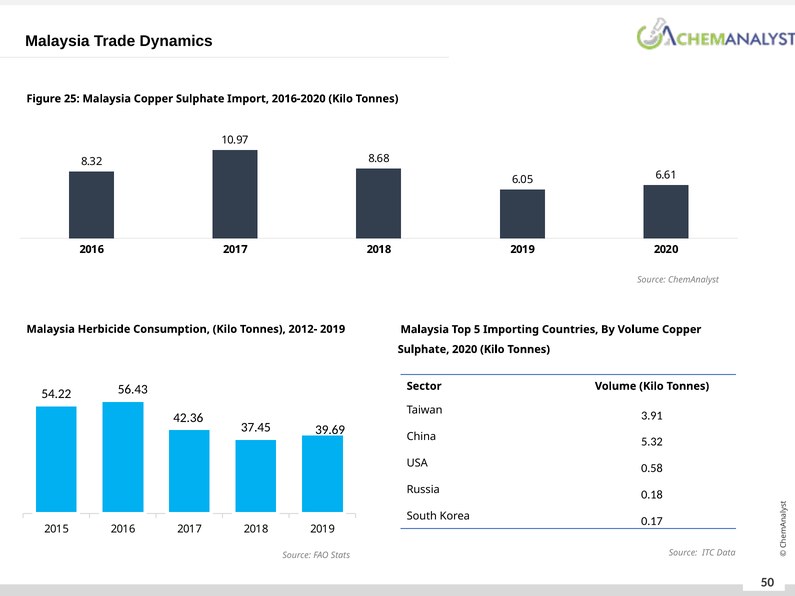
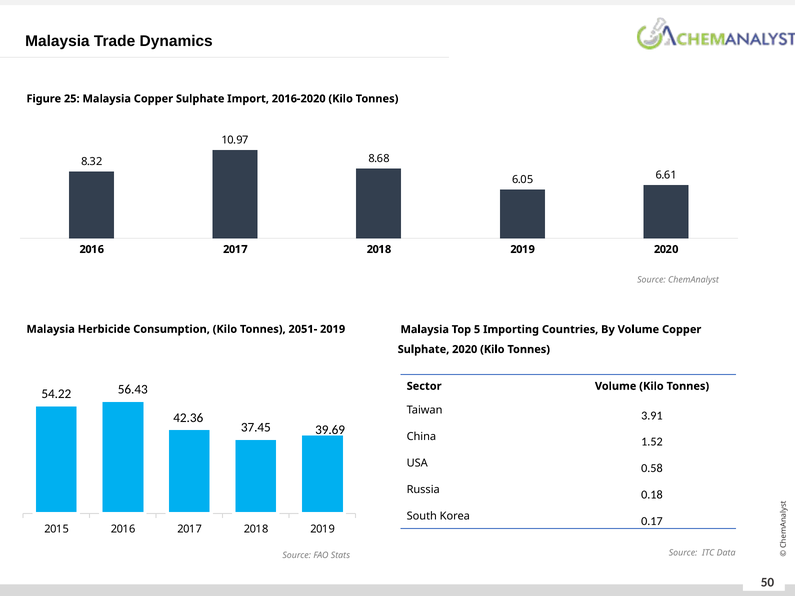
2012-: 2012- -> 2051-
5.32: 5.32 -> 1.52
